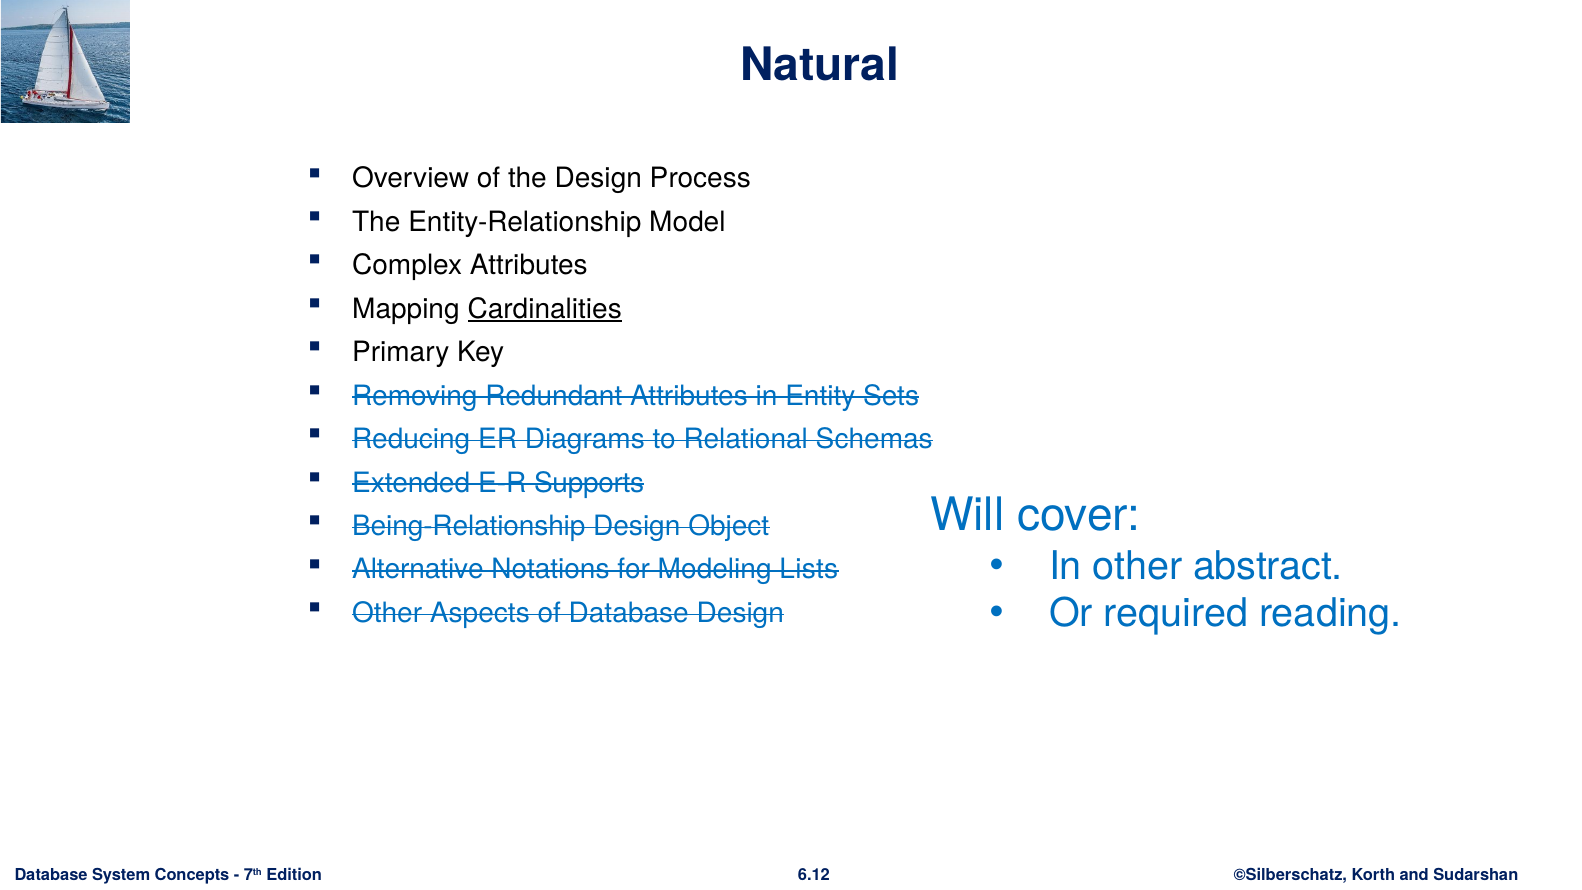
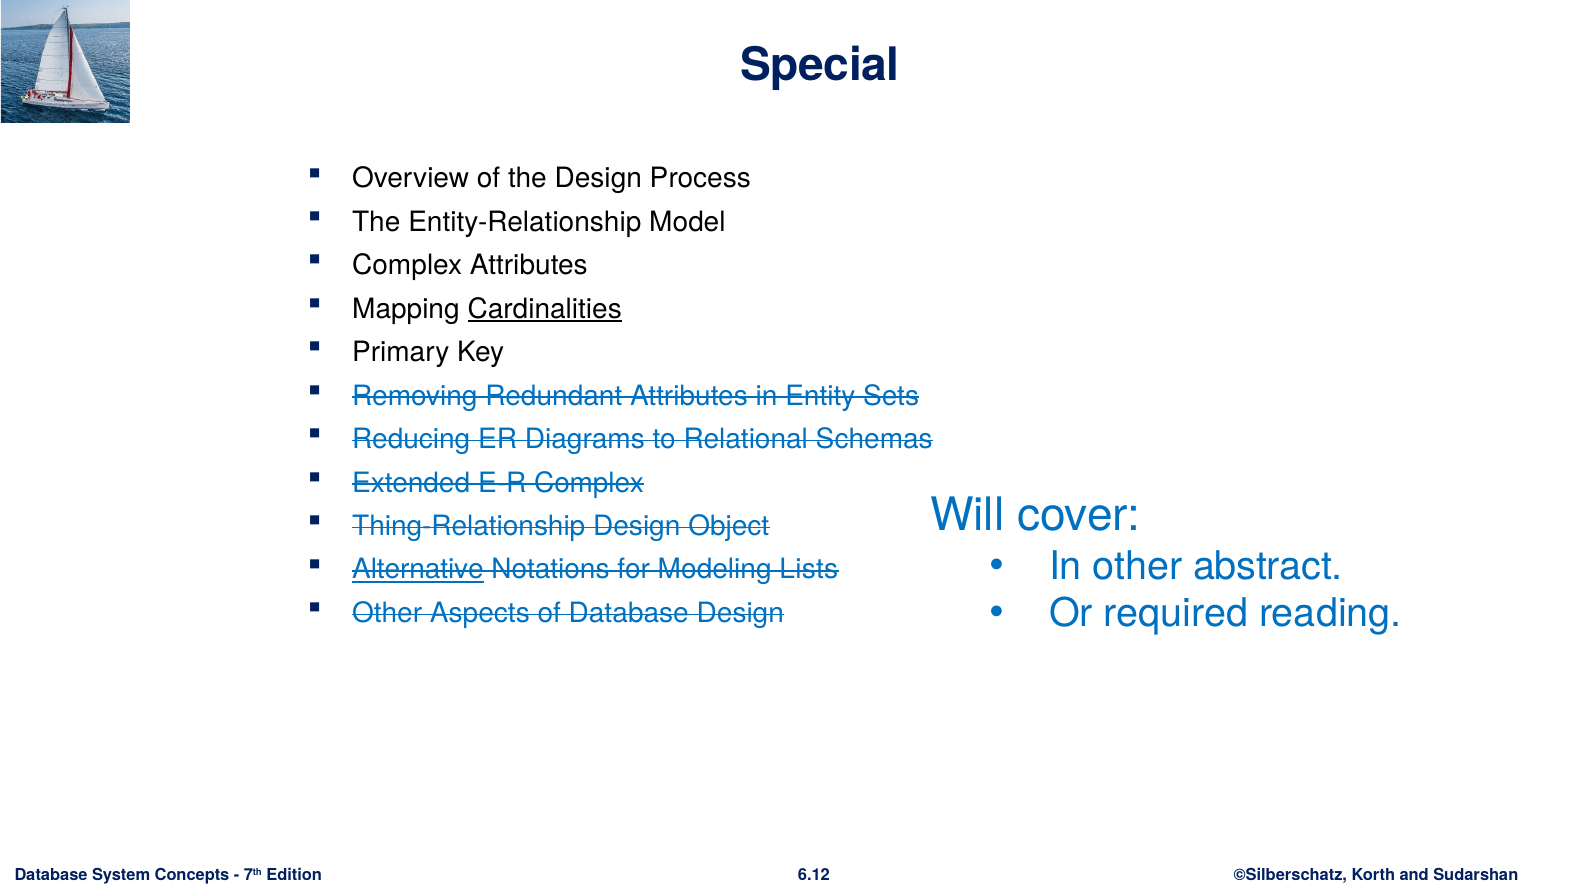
Natural: Natural -> Special
E-R Supports: Supports -> Complex
Being-Relationship: Being-Relationship -> Thing-Relationship
Alternative underline: none -> present
